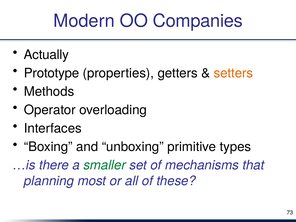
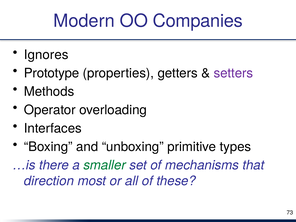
Actually: Actually -> Ignores
setters colour: orange -> purple
planning: planning -> direction
